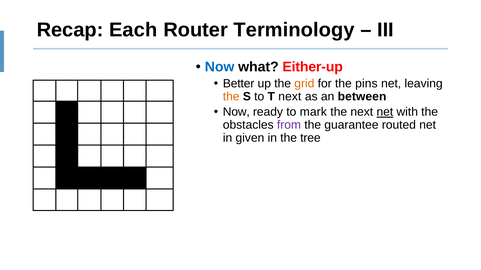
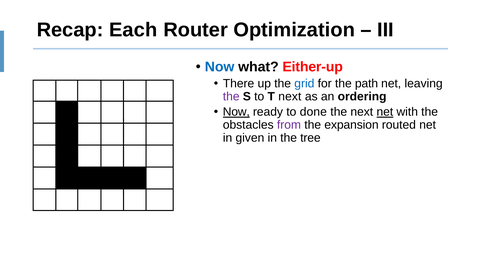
Terminology: Terminology -> Optimization
Better: Better -> There
grid colour: orange -> blue
pins: pins -> path
the at (231, 97) colour: orange -> purple
between: between -> ordering
Now at (236, 112) underline: none -> present
mark: mark -> done
guarantee: guarantee -> expansion
